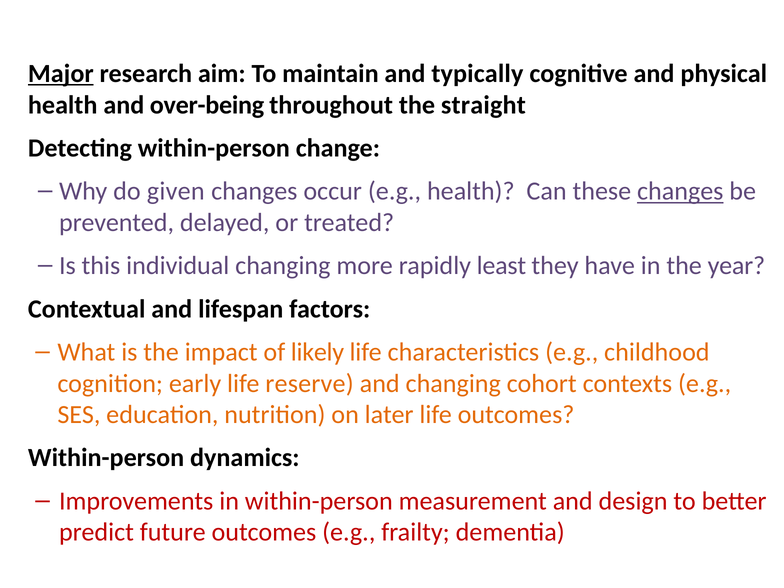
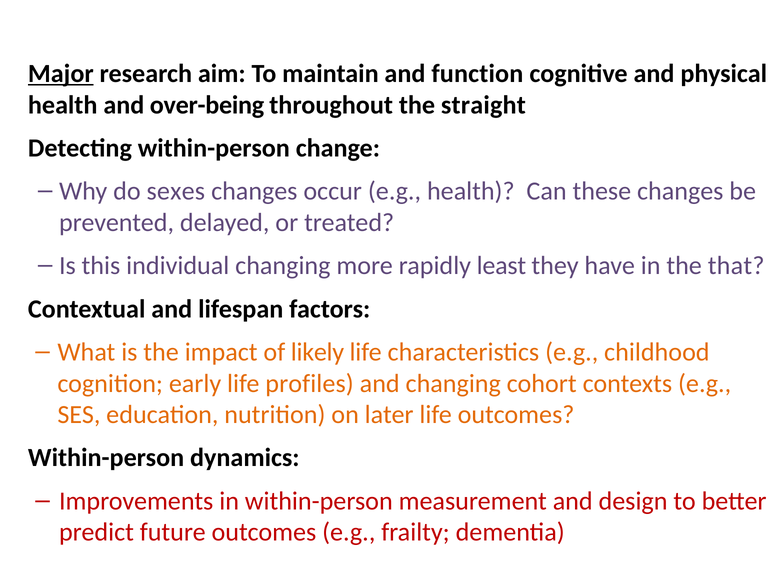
typically: typically -> function
given: given -> sexes
changes at (680, 191) underline: present -> none
year: year -> that
reserve: reserve -> profiles
